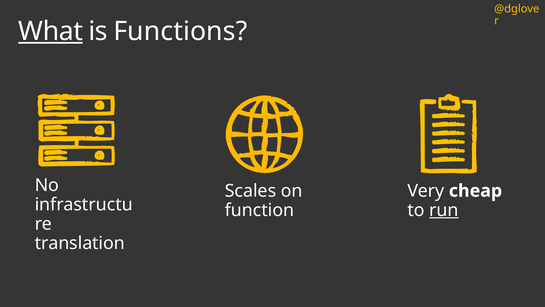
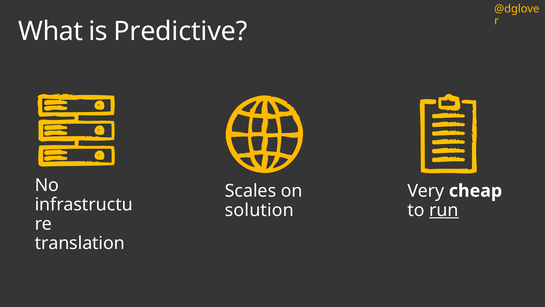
What underline: present -> none
Functions: Functions -> Predictive
function: function -> solution
